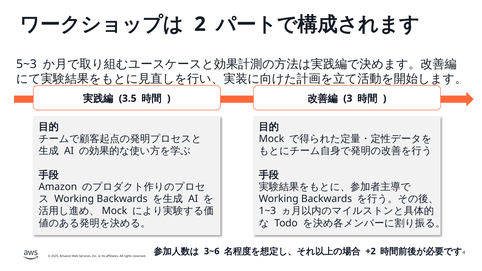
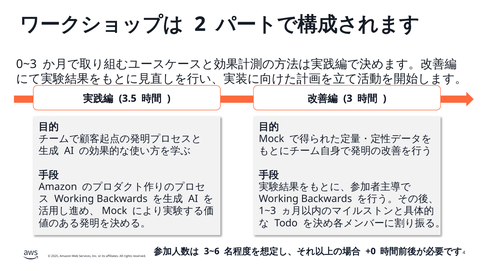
5~3: 5~3 -> 0~3
+2: +2 -> +0
